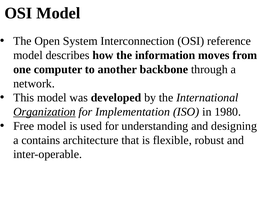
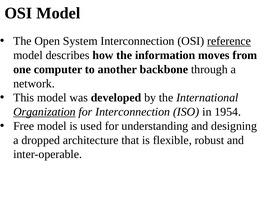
reference underline: none -> present
for Implementation: Implementation -> Interconnection
1980: 1980 -> 1954
contains: contains -> dropped
